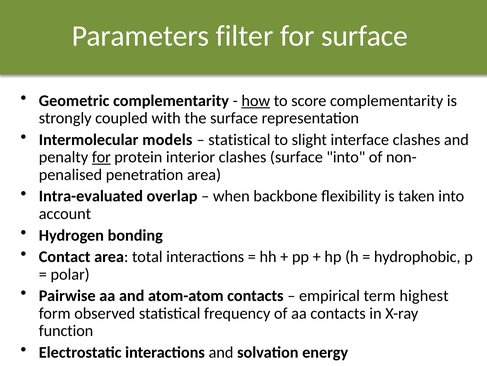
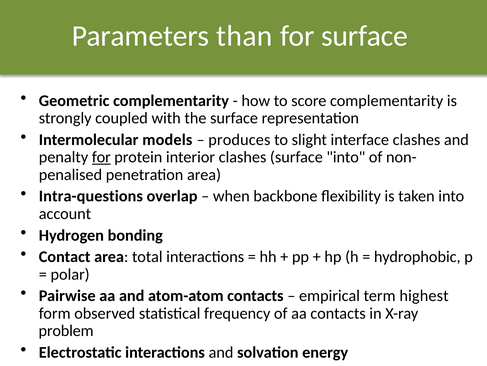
filter: filter -> than
how underline: present -> none
statistical at (239, 139): statistical -> produces
Intra-evaluated: Intra-evaluated -> Intra-questions
function: function -> problem
